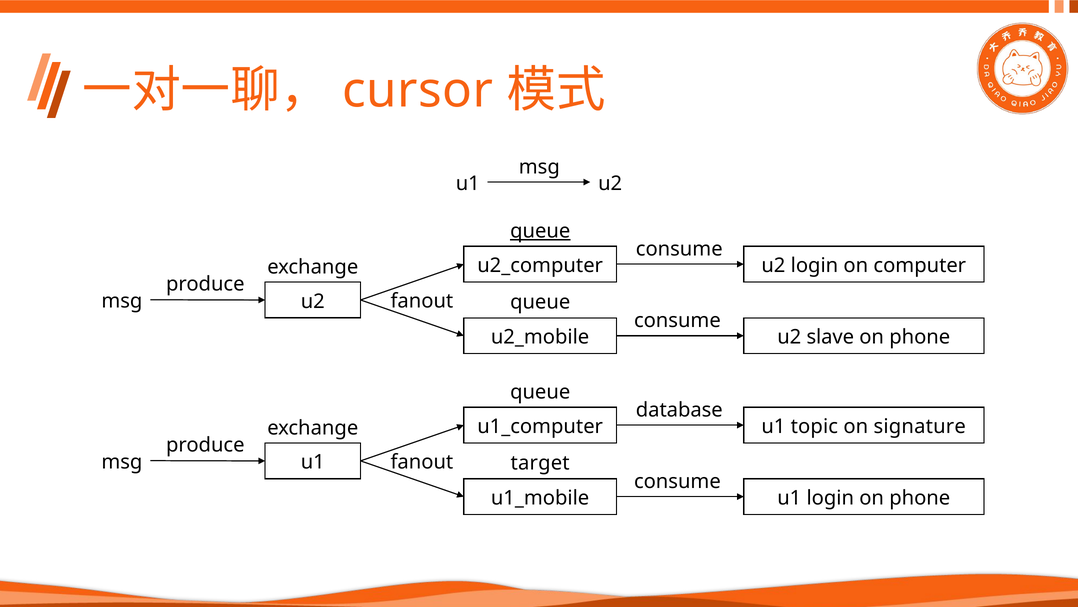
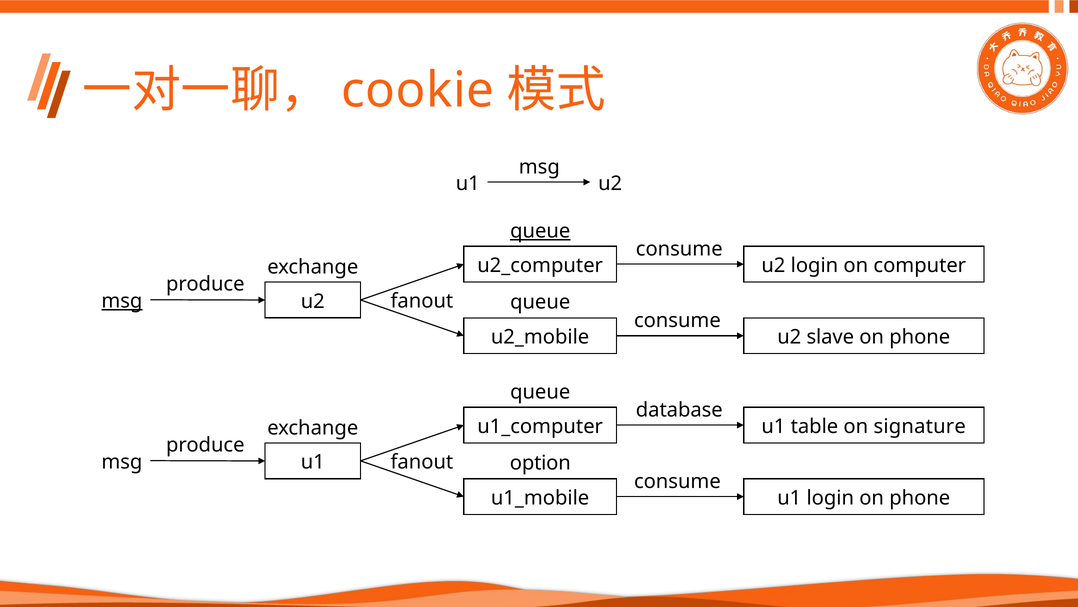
cursor: cursor -> cookie
msg at (122, 301) underline: none -> present
topic: topic -> table
target: target -> option
